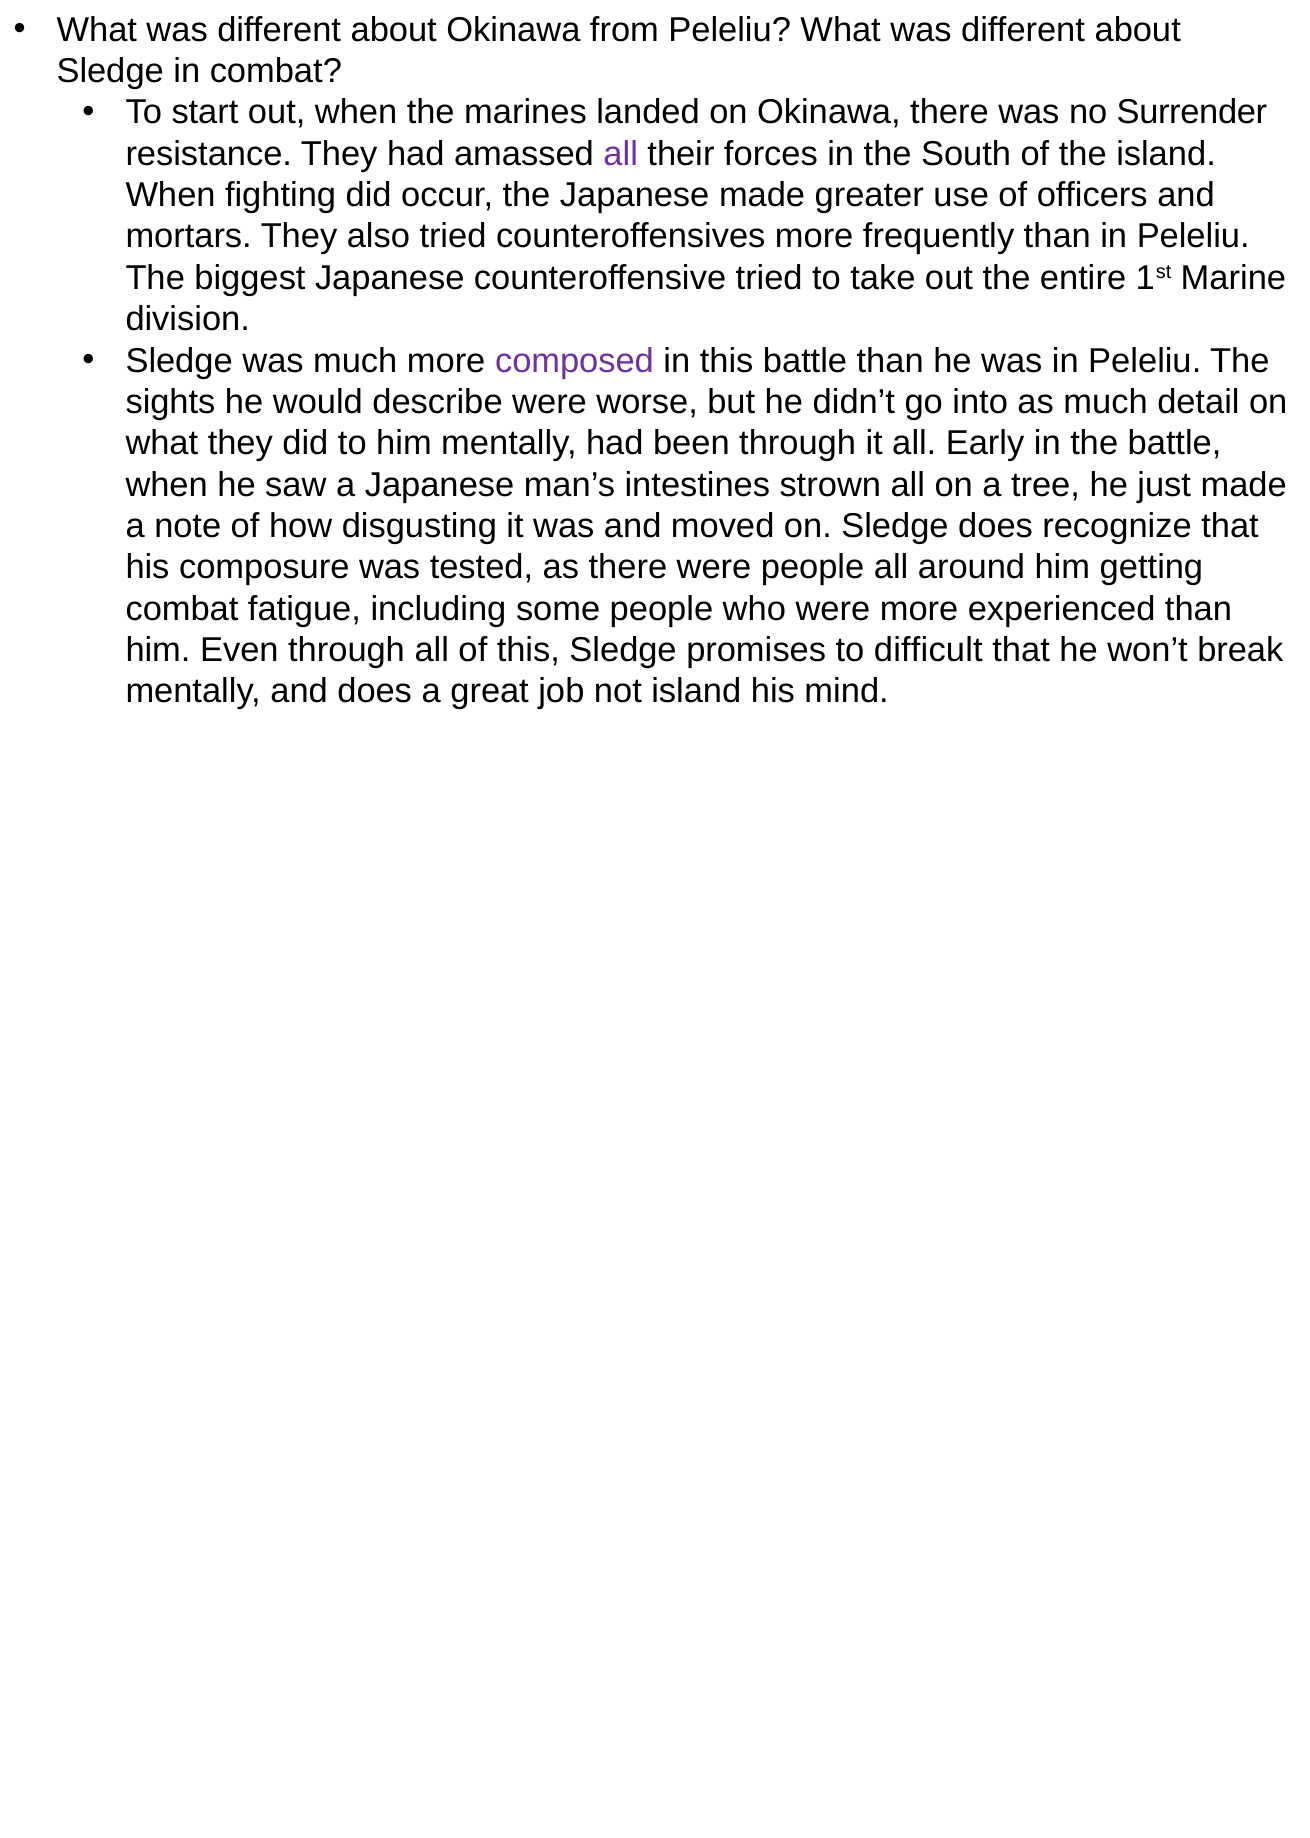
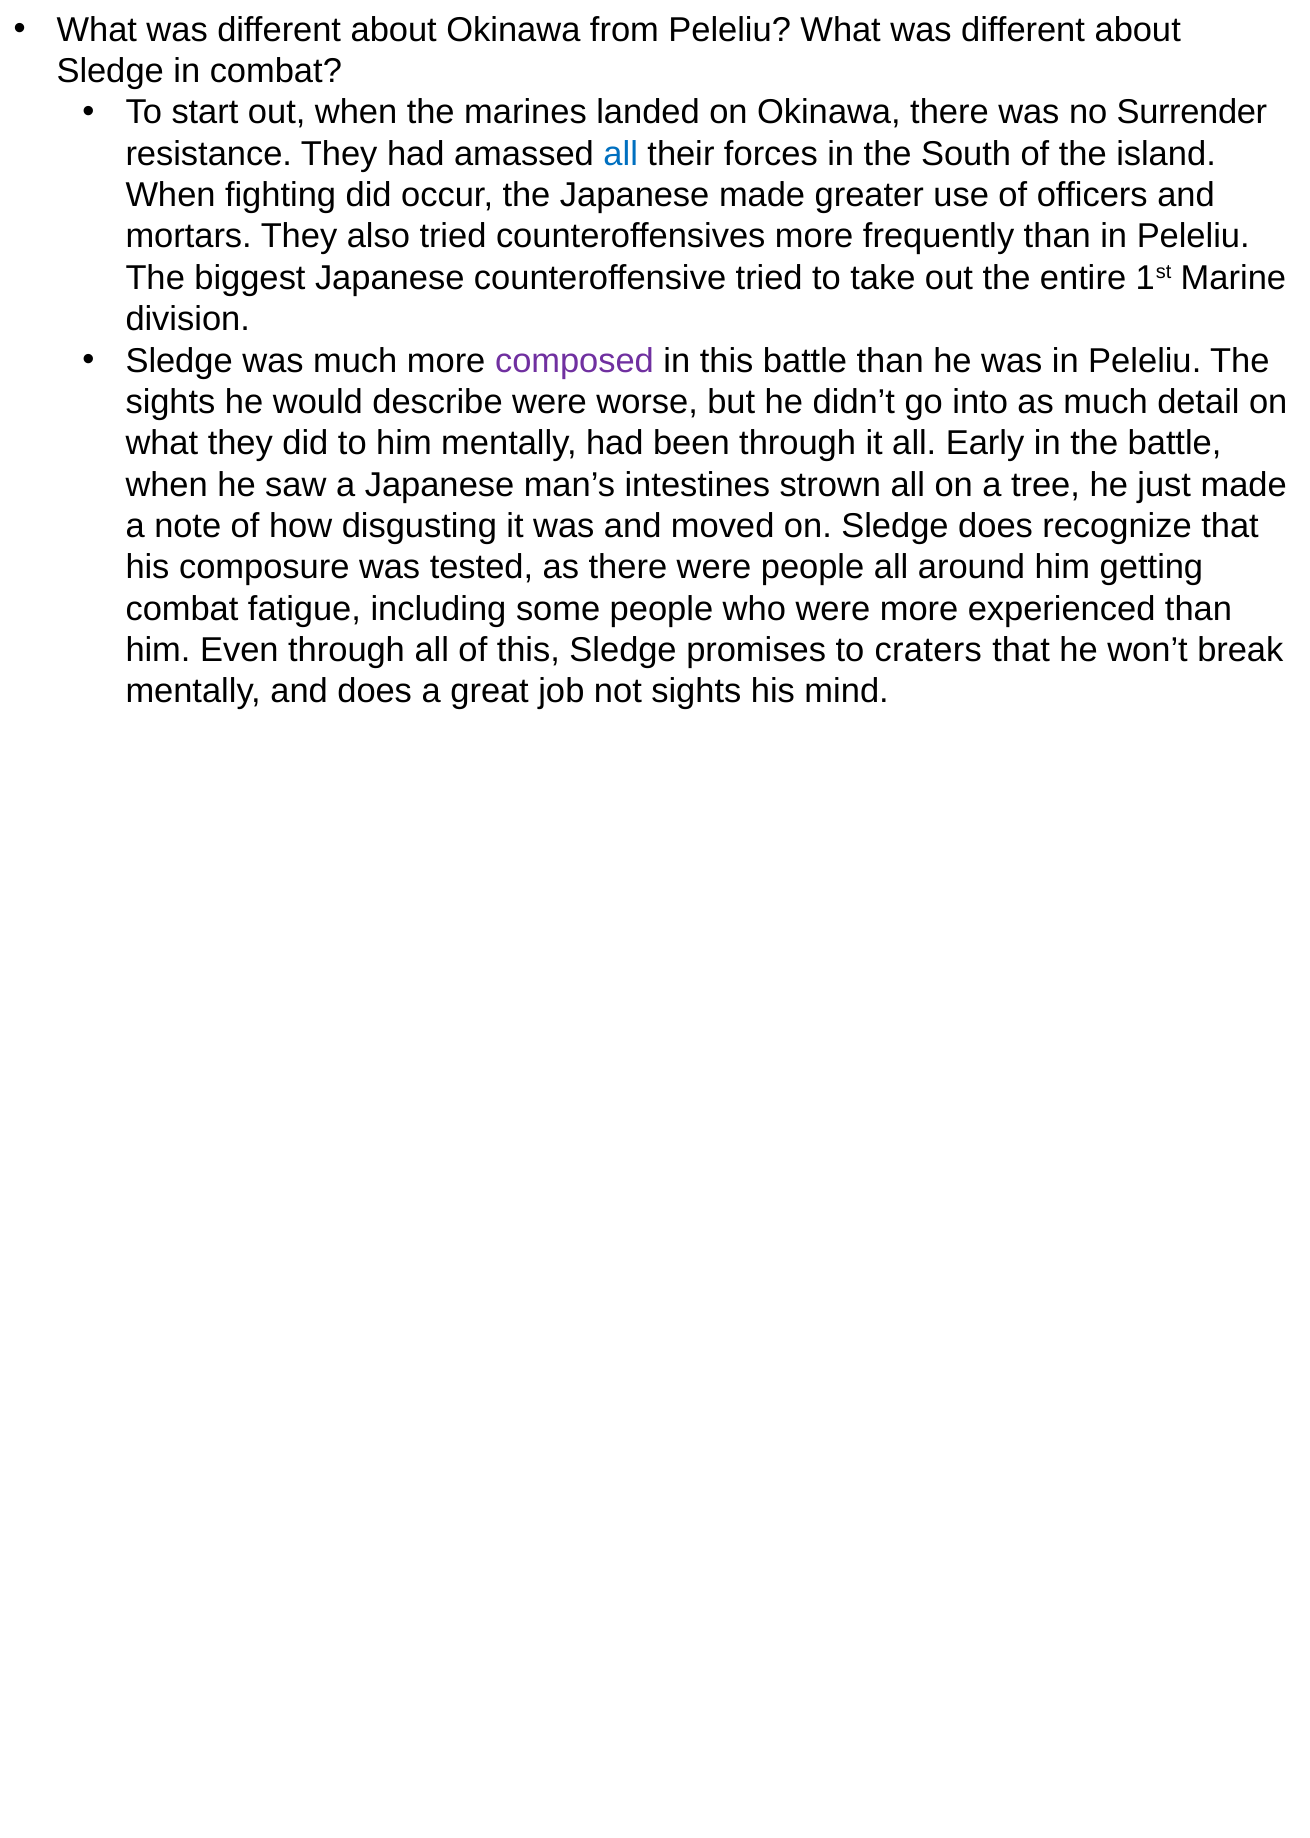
all at (621, 154) colour: purple -> blue
difficult: difficult -> craters
not island: island -> sights
